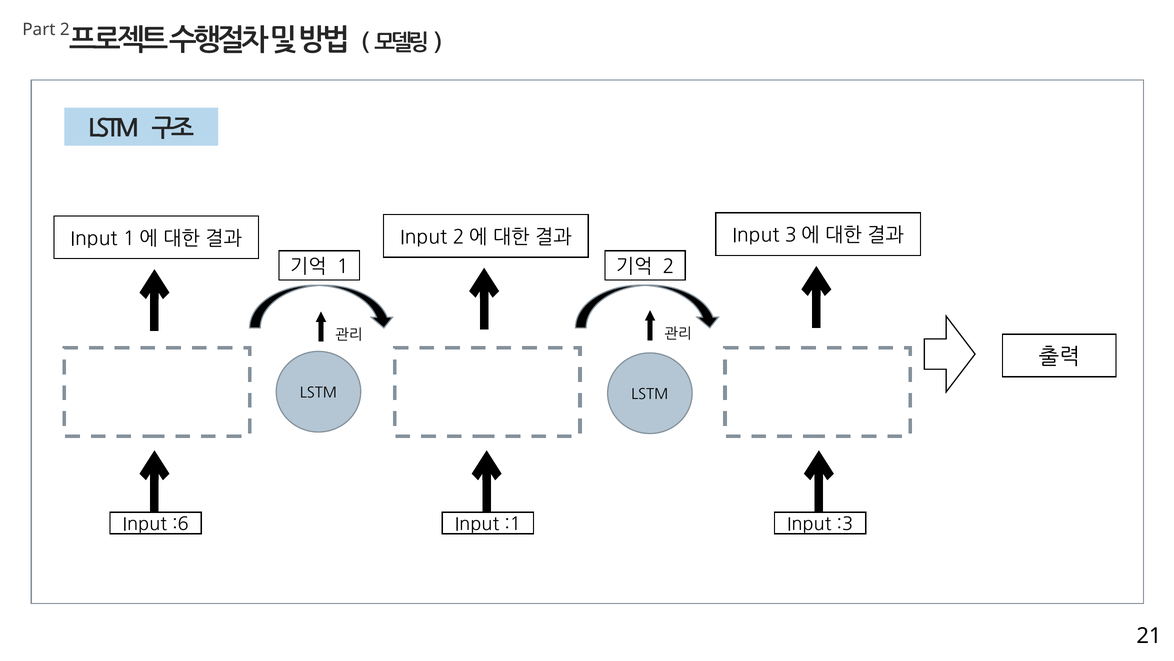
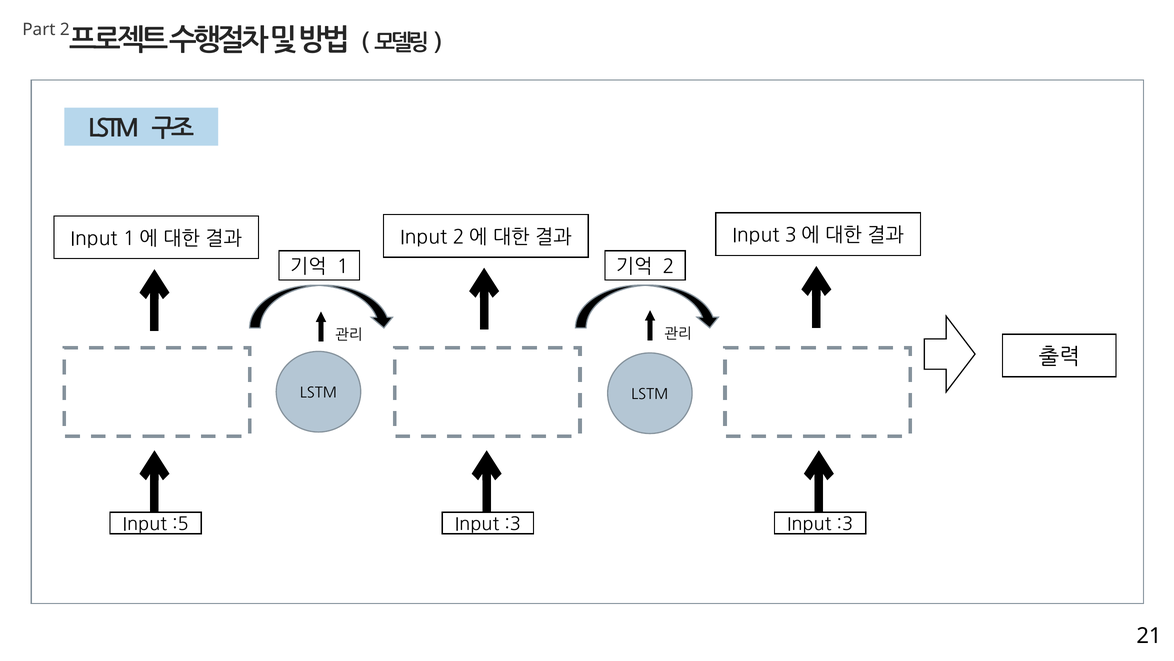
:6: :6 -> :5
:1 at (513, 524): :1 -> :3
